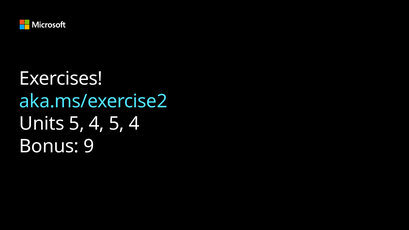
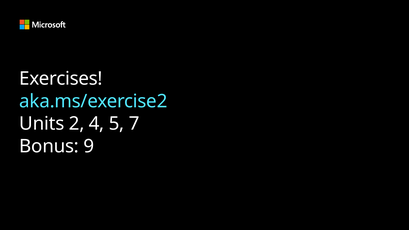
Units 5: 5 -> 2
4 5 4: 4 -> 7
